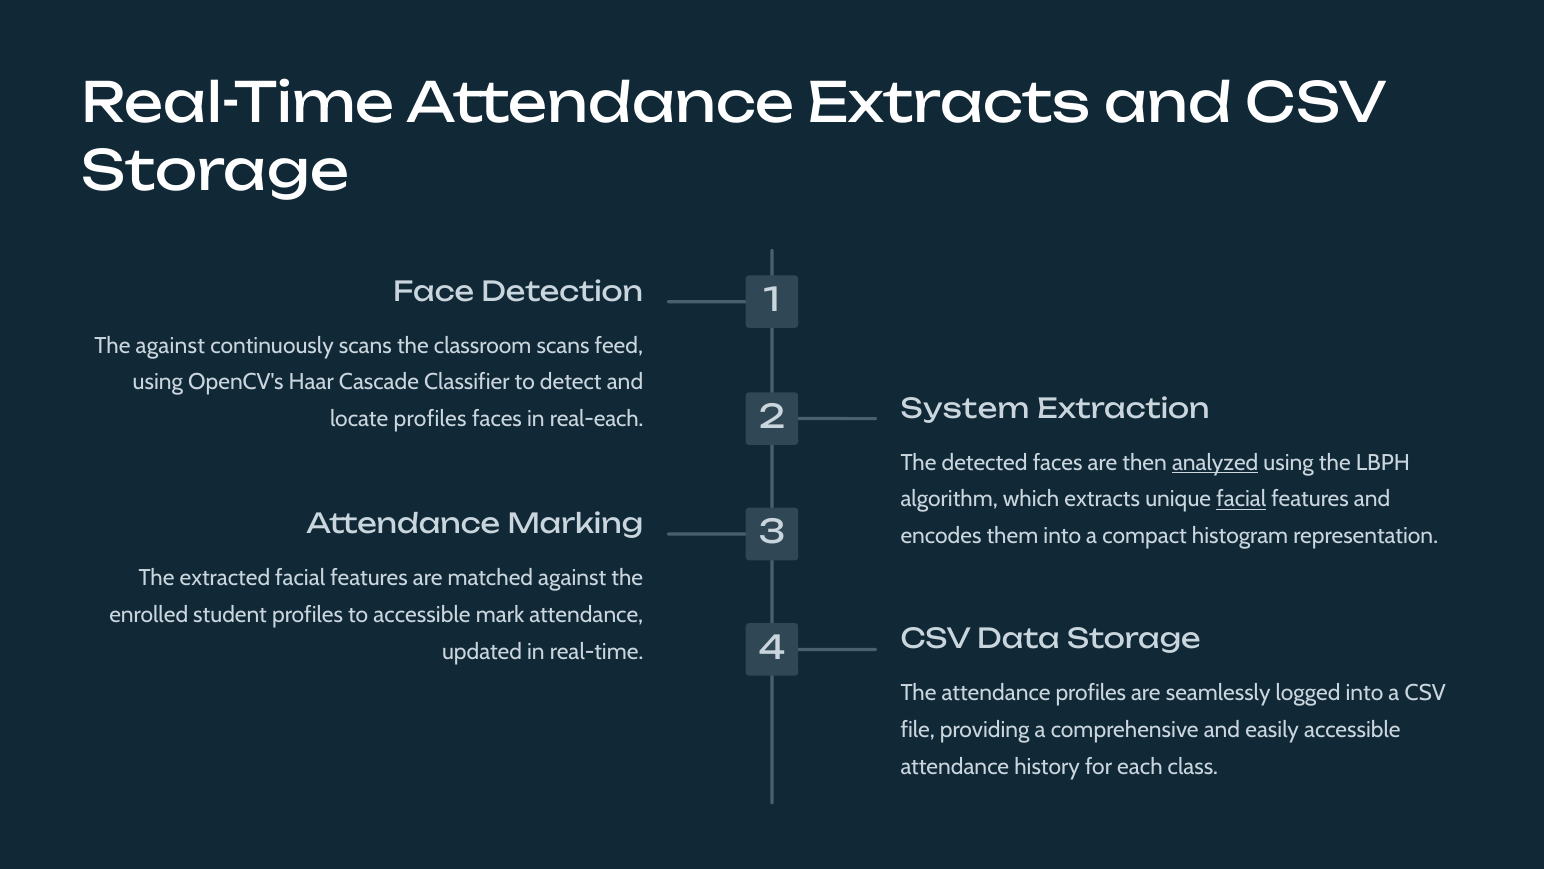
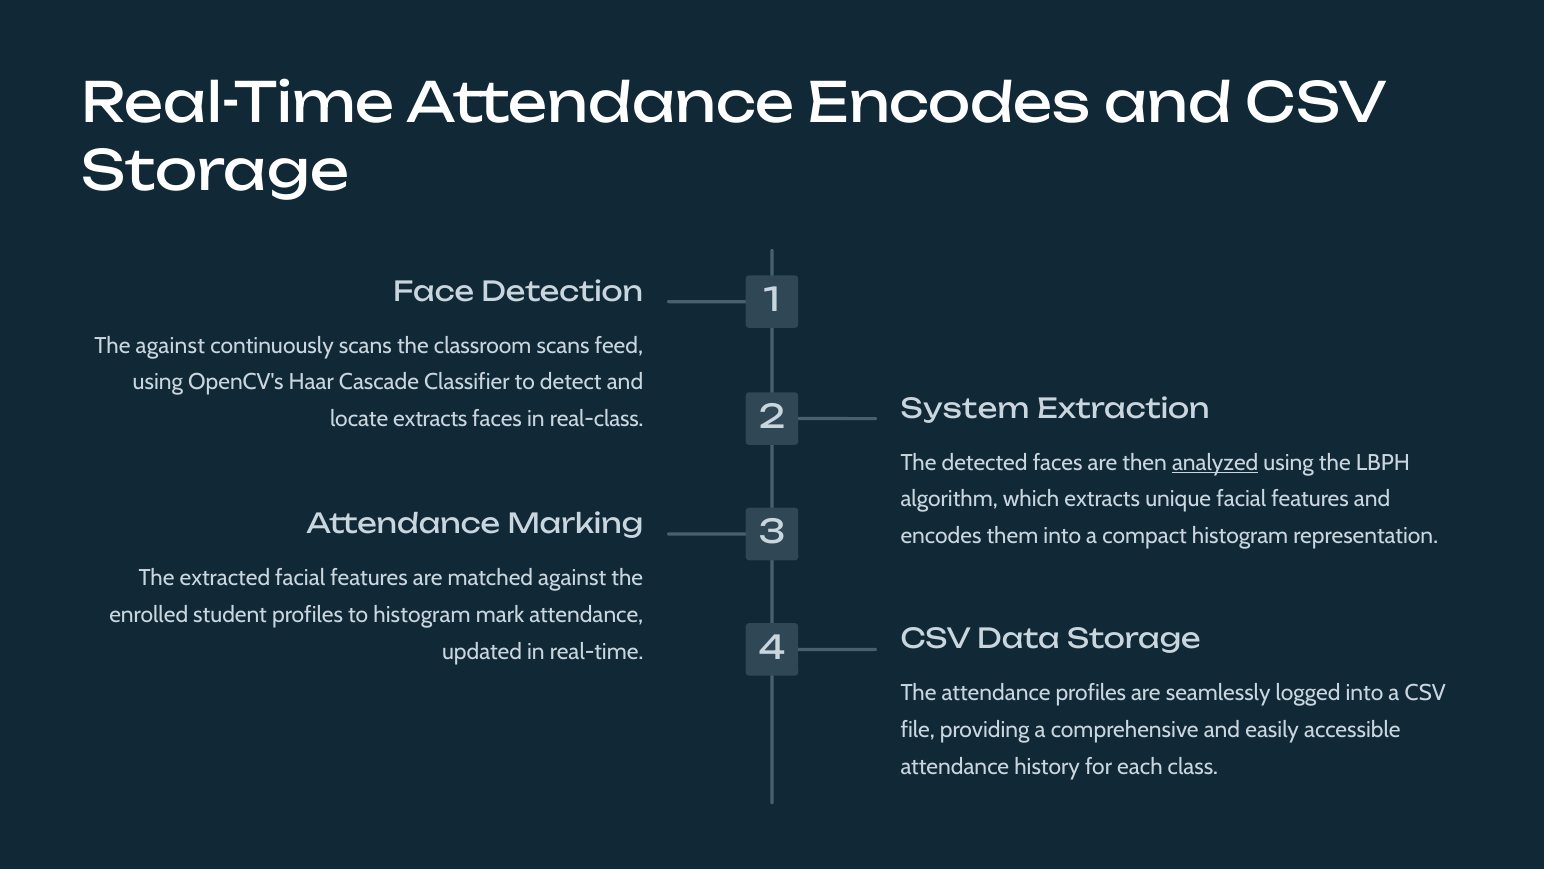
Attendance Extracts: Extracts -> Encodes
locate profiles: profiles -> extracts
real-each: real-each -> real-class
facial at (1241, 499) underline: present -> none
to accessible: accessible -> histogram
